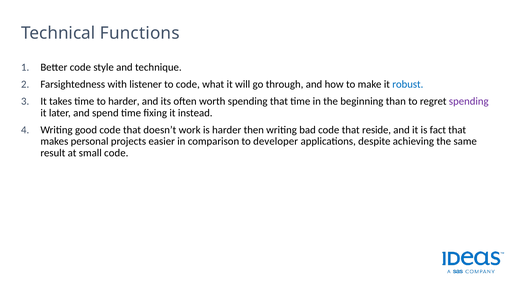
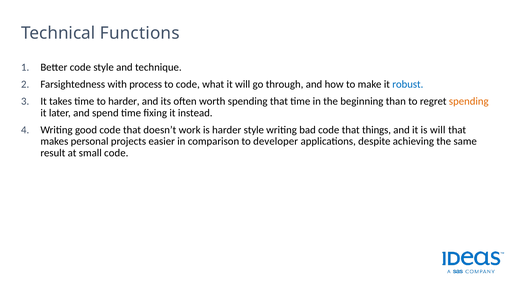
listener: listener -> process
spending at (469, 101) colour: purple -> orange
harder then: then -> style
reside: reside -> things
is fact: fact -> will
